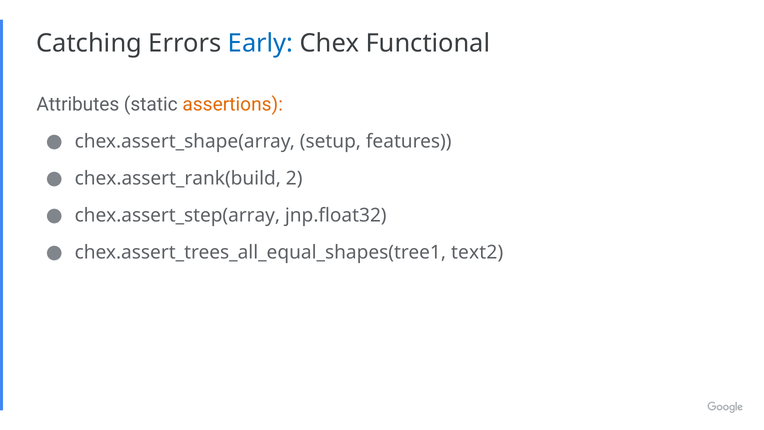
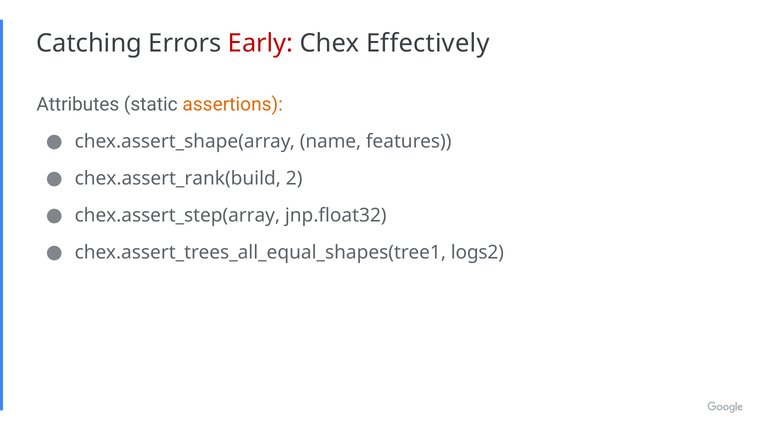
Early colour: blue -> red
Functional: Functional -> Effectively
setup: setup -> name
text2: text2 -> logs2
